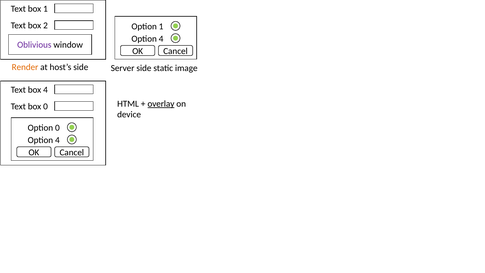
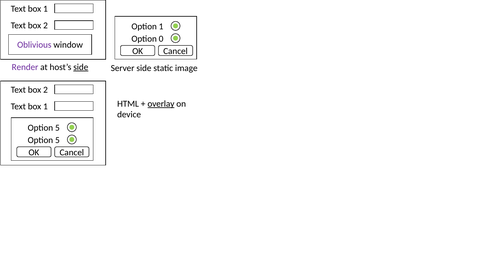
4 at (161, 39): 4 -> 0
Render colour: orange -> purple
side at (81, 67) underline: none -> present
4 at (46, 90): 4 -> 2
0 at (46, 106): 0 -> 1
0 at (57, 128): 0 -> 5
4 at (57, 140): 4 -> 5
